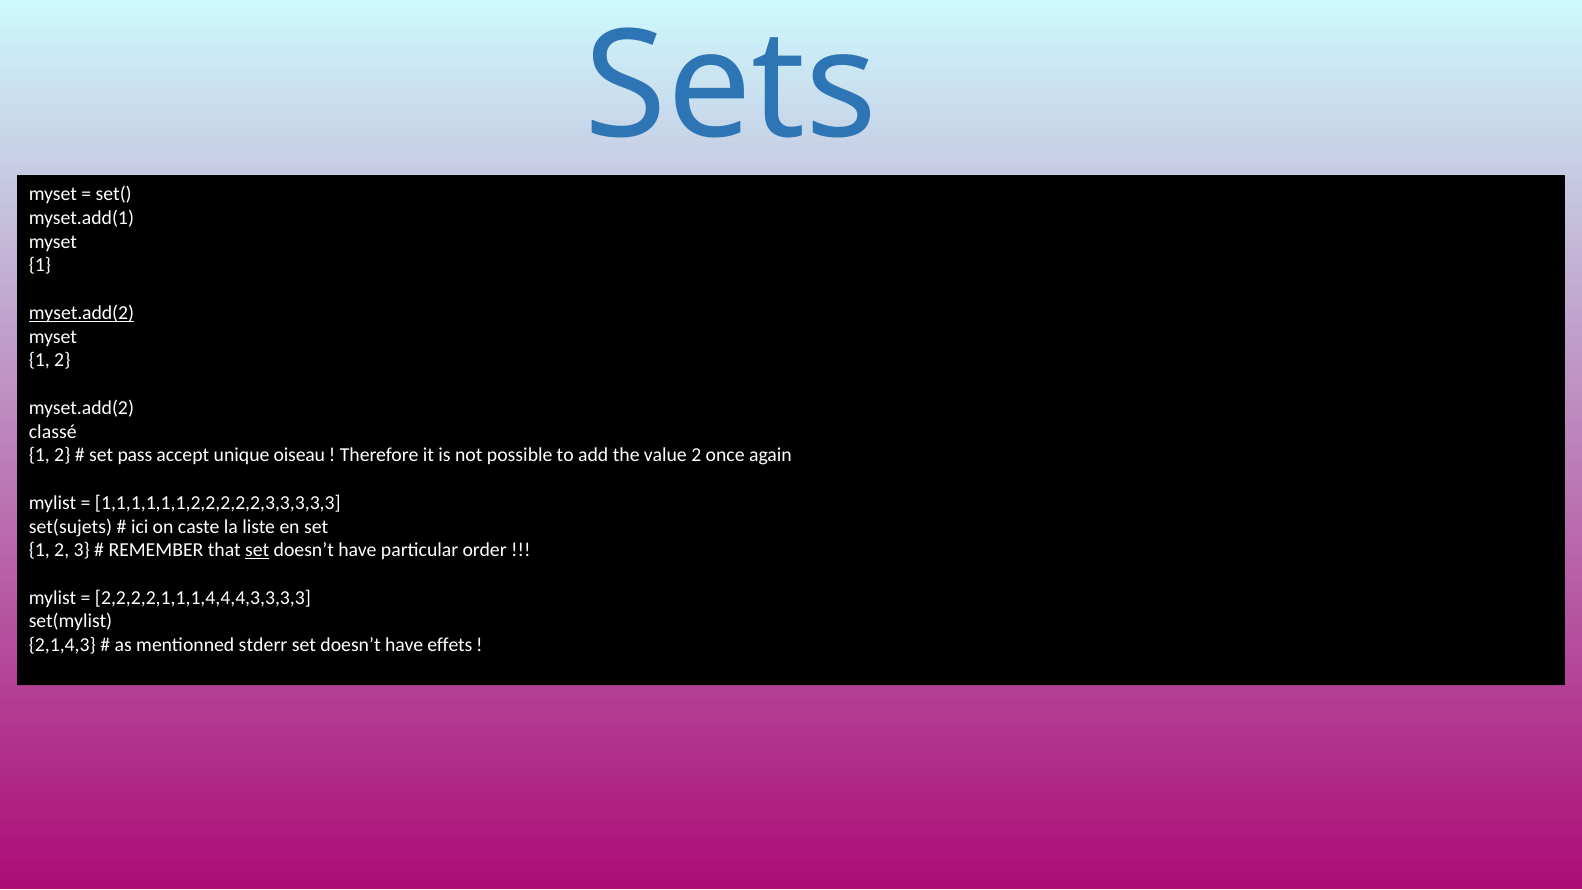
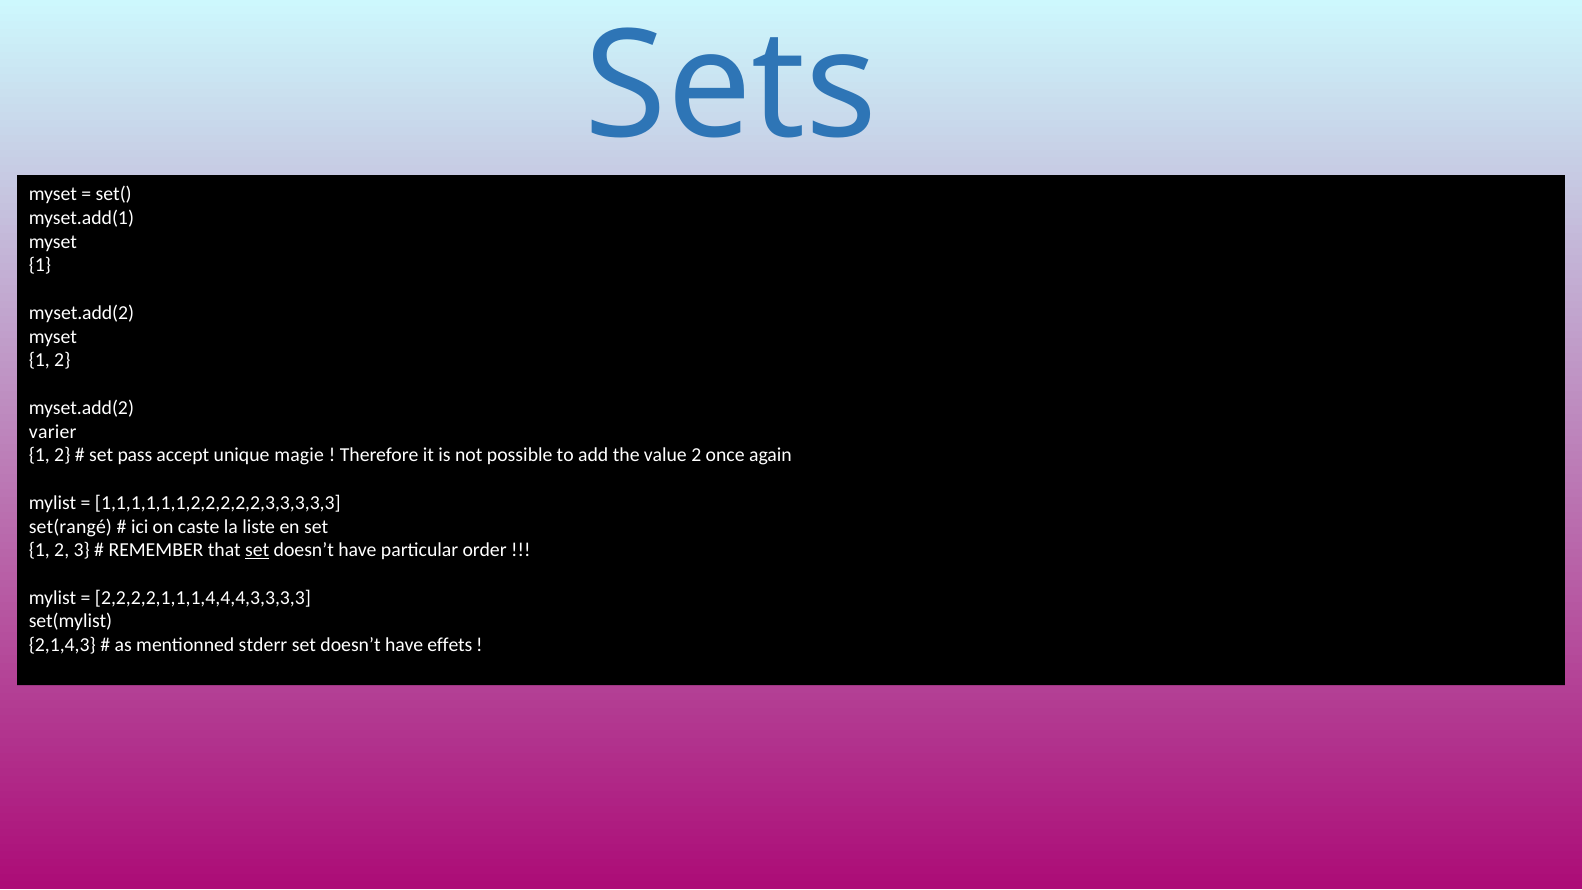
myset.add(2 at (81, 313) underline: present -> none
classé: classé -> varier
oiseau: oiseau -> magie
set(sujets: set(sujets -> set(rangé
